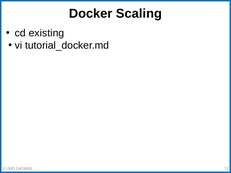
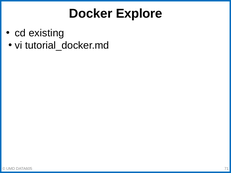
Scaling: Scaling -> Explore
